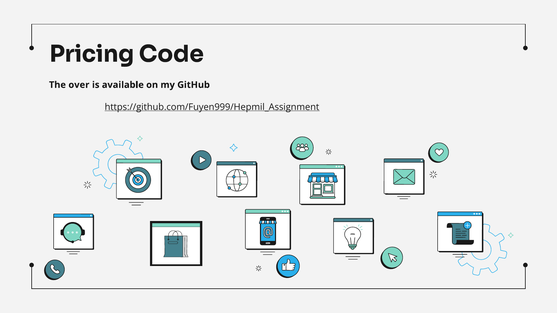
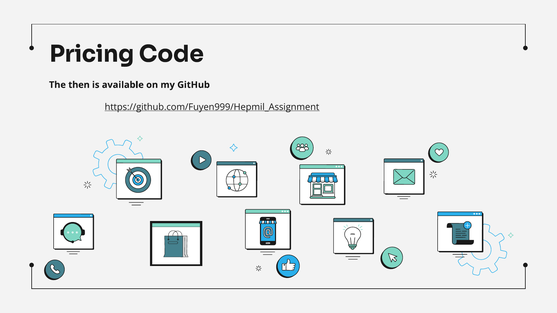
over: over -> then
